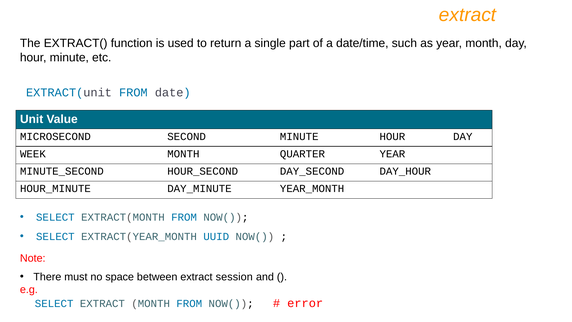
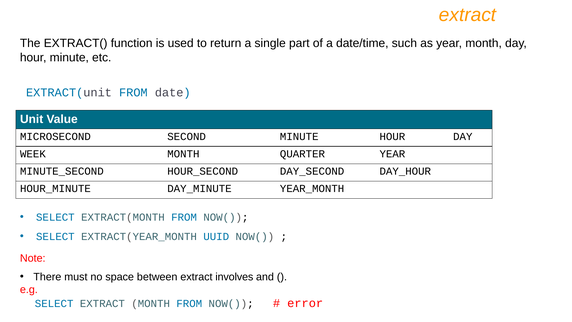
session: session -> involves
